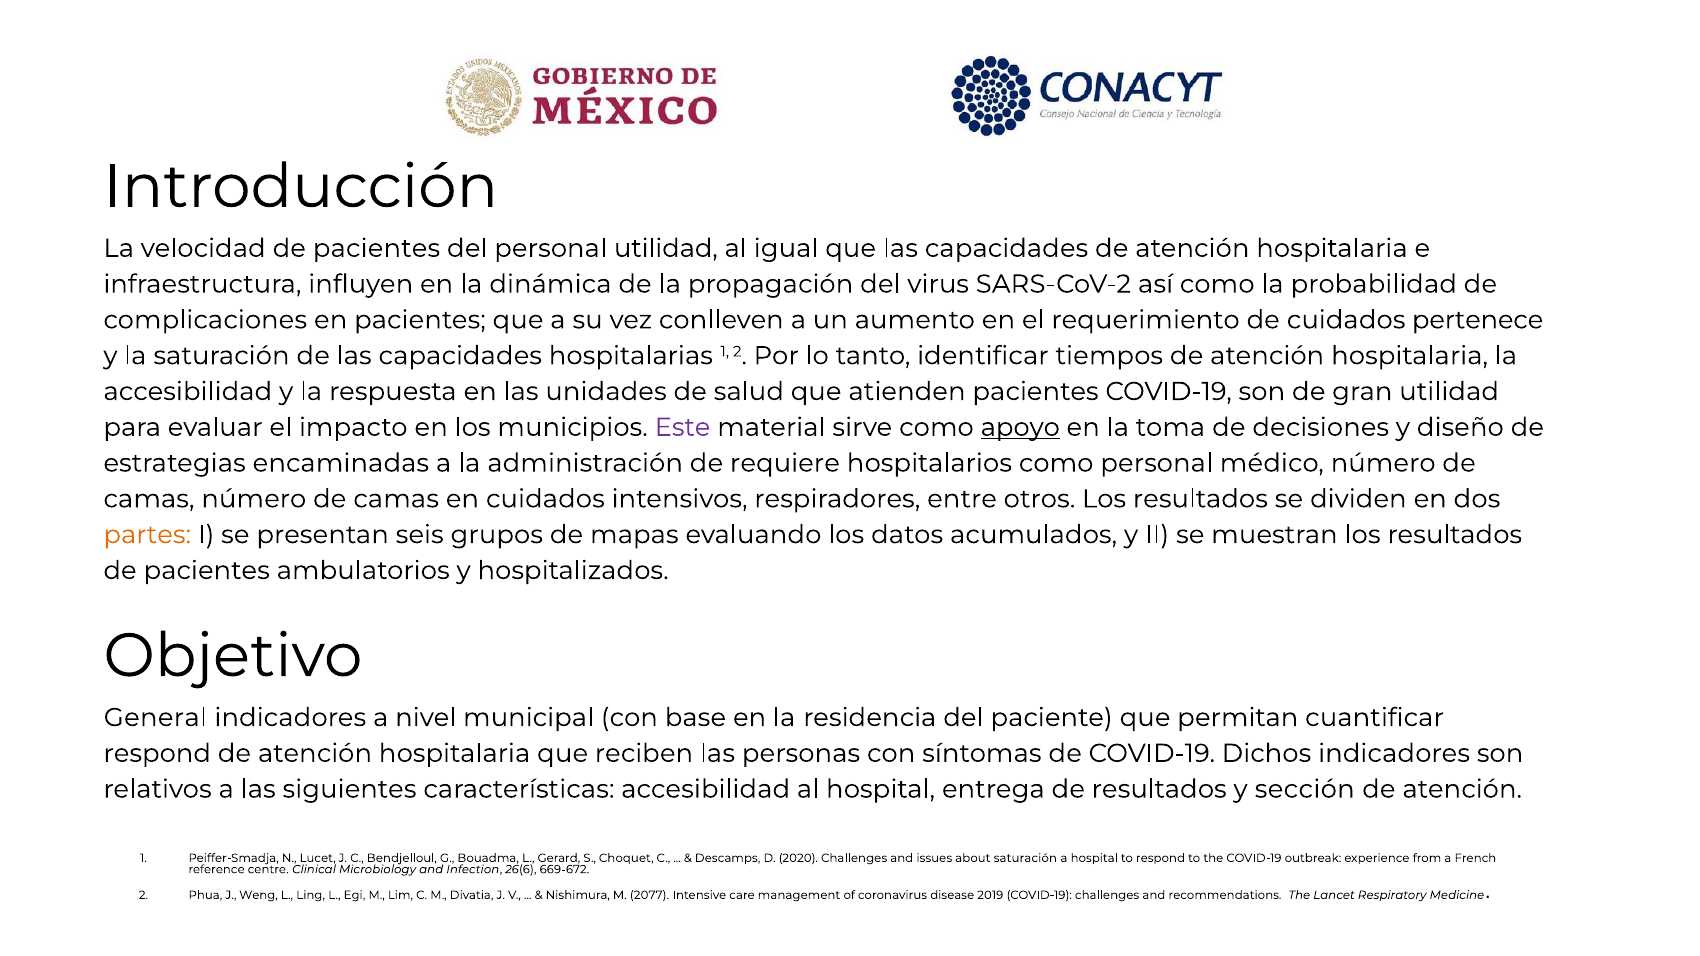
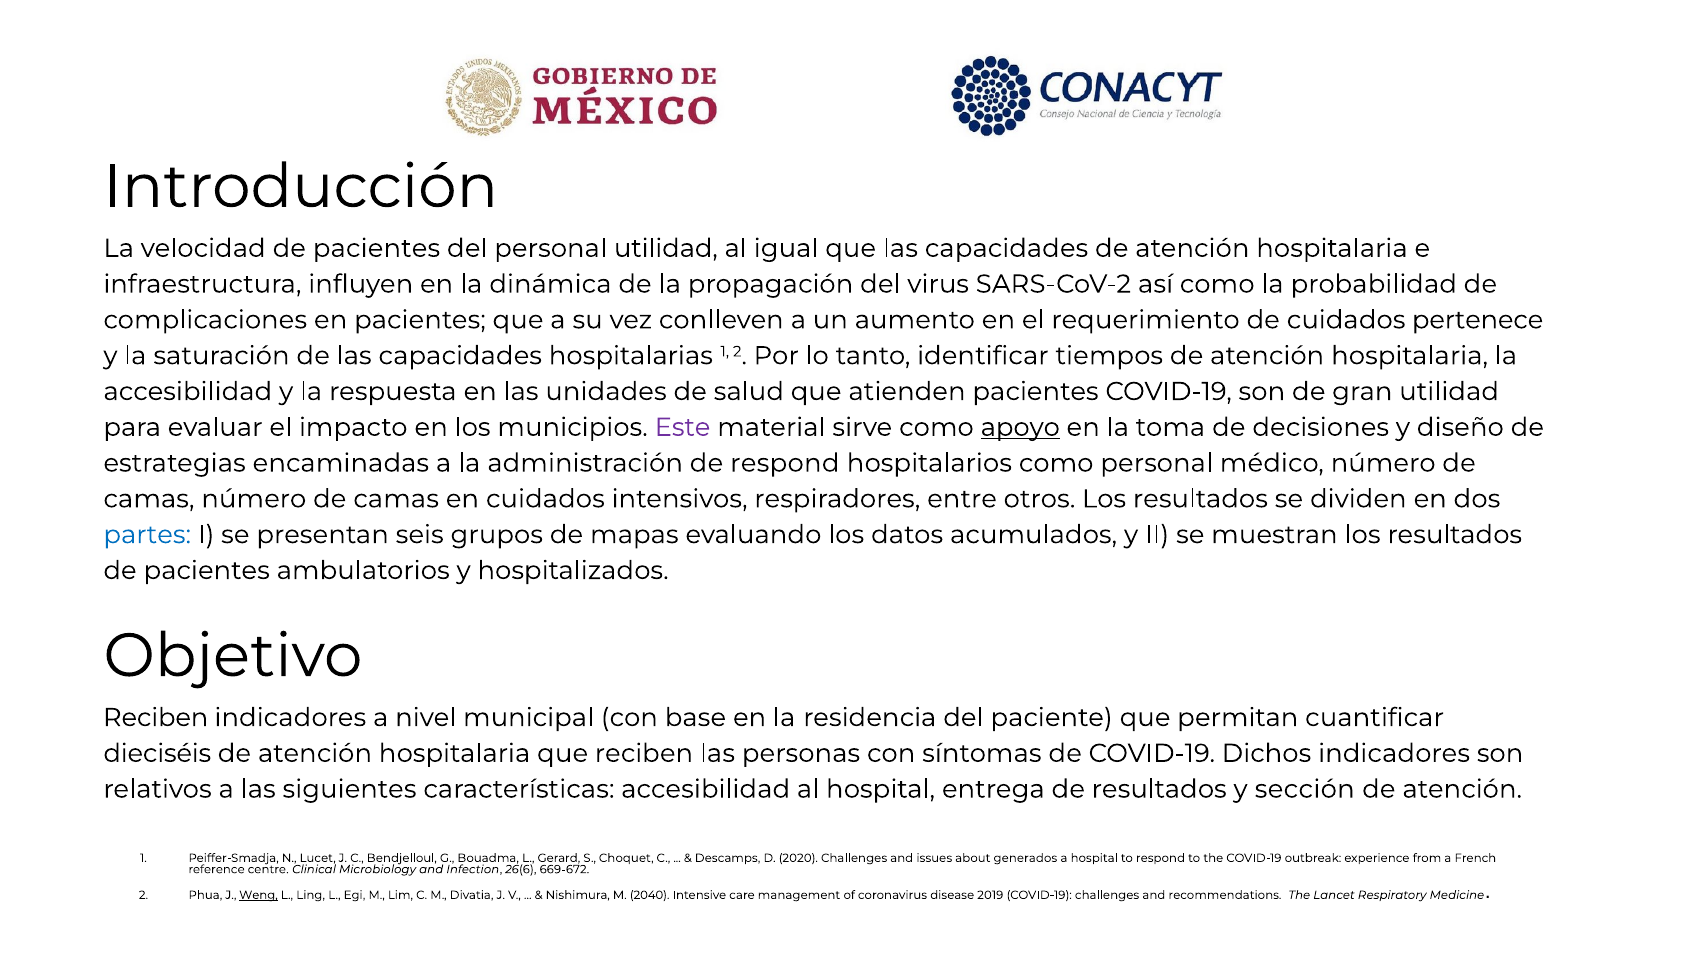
de requiere: requiere -> respond
partes colour: orange -> blue
General at (155, 718): General -> Reciben
respond at (157, 754): respond -> dieciséis
about saturación: saturación -> generados
Weng underline: none -> present
2077: 2077 -> 2040
